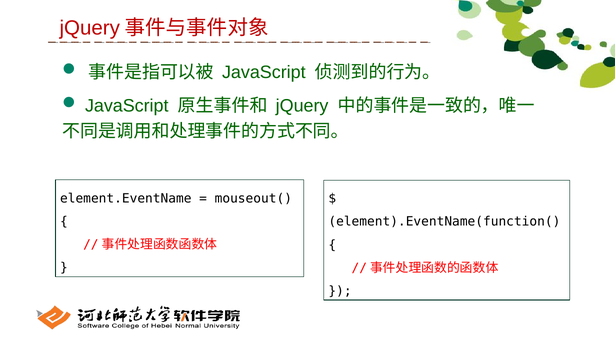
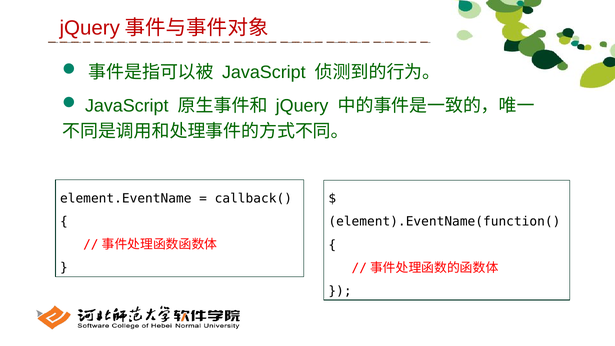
mouseout(: mouseout( -> callback(
